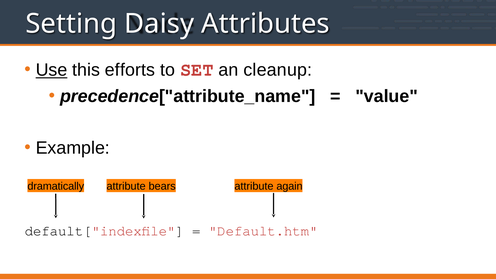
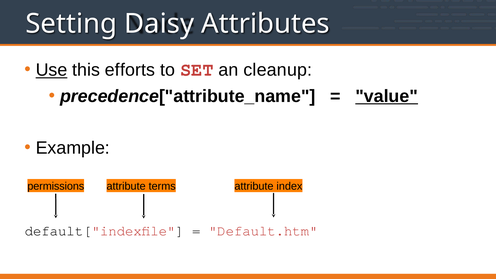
value underline: none -> present
dramatically: dramatically -> permissions
bears: bears -> terms
again: again -> index
